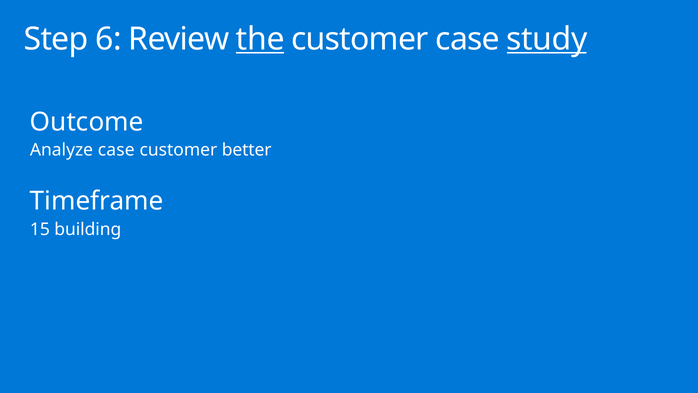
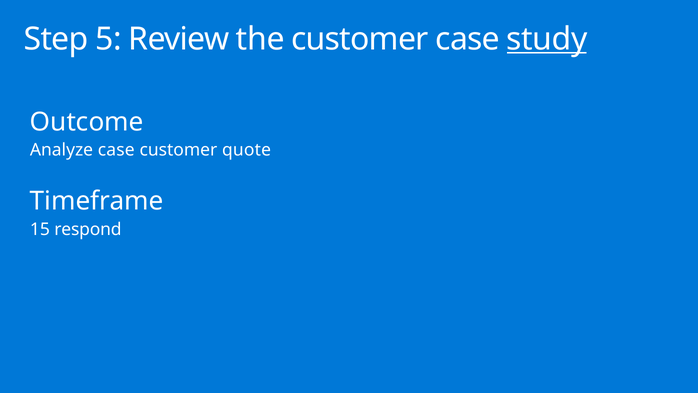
6: 6 -> 5
the underline: present -> none
better: better -> quote
building: building -> respond
